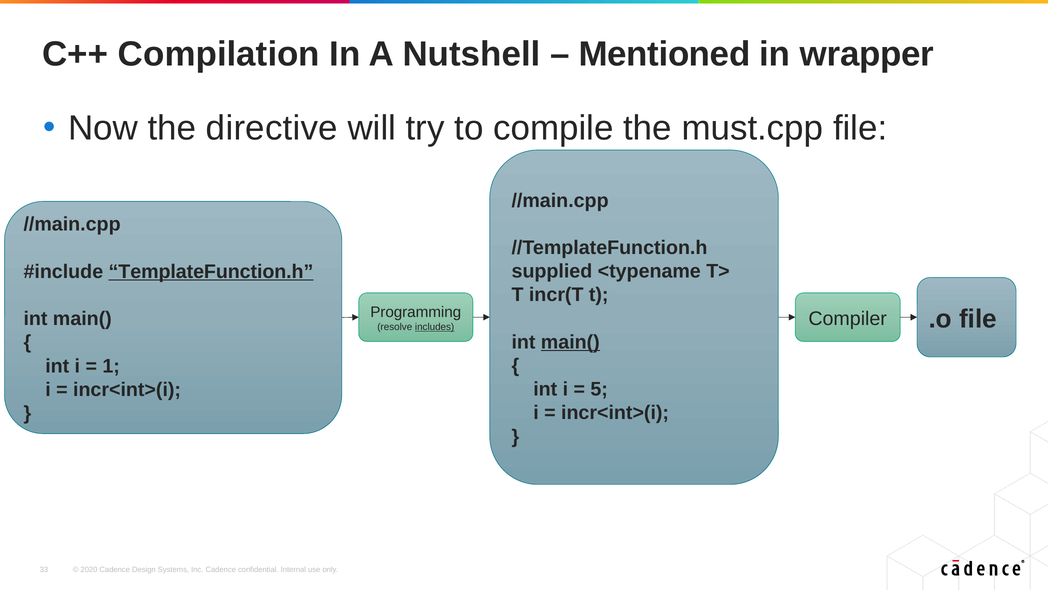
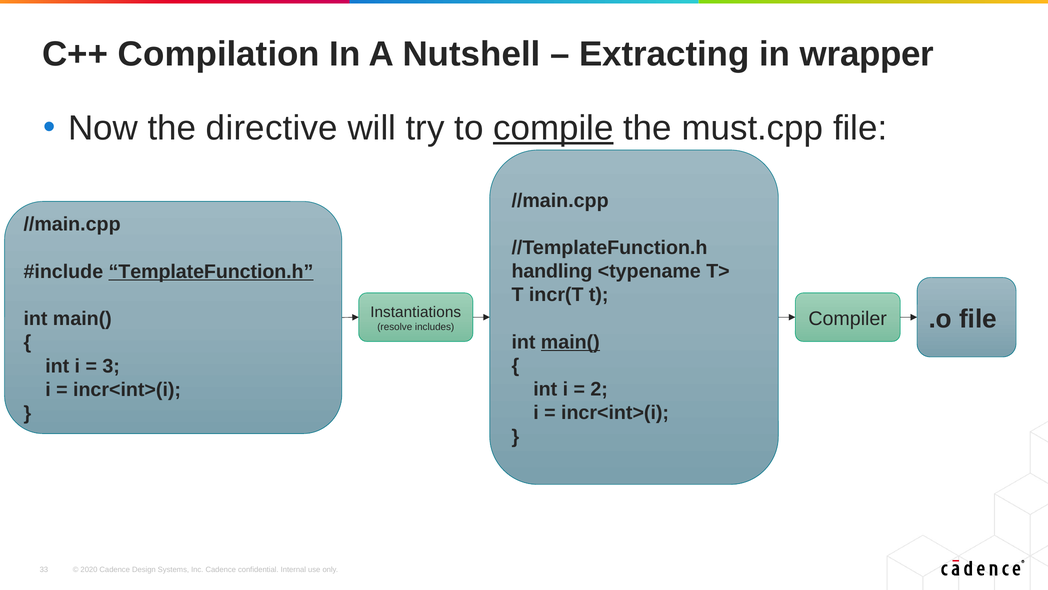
Mentioned: Mentioned -> Extracting
compile underline: none -> present
supplied: supplied -> handling
Programming: Programming -> Instantiations
includes underline: present -> none
1: 1 -> 3
5: 5 -> 2
